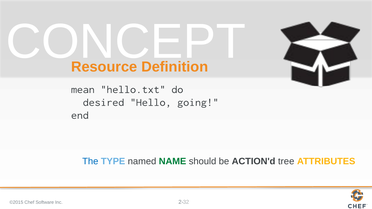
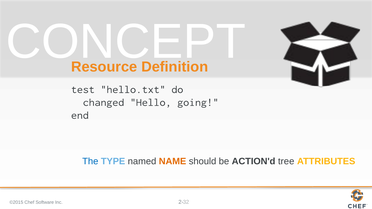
mean: mean -> test
desired: desired -> changed
NAME colour: green -> orange
